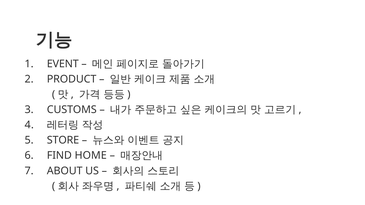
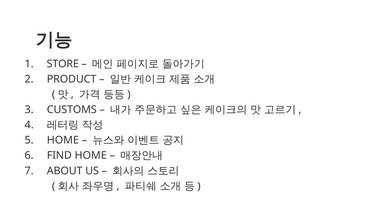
EVENT: EVENT -> STORE
STORE at (63, 140): STORE -> HOME
